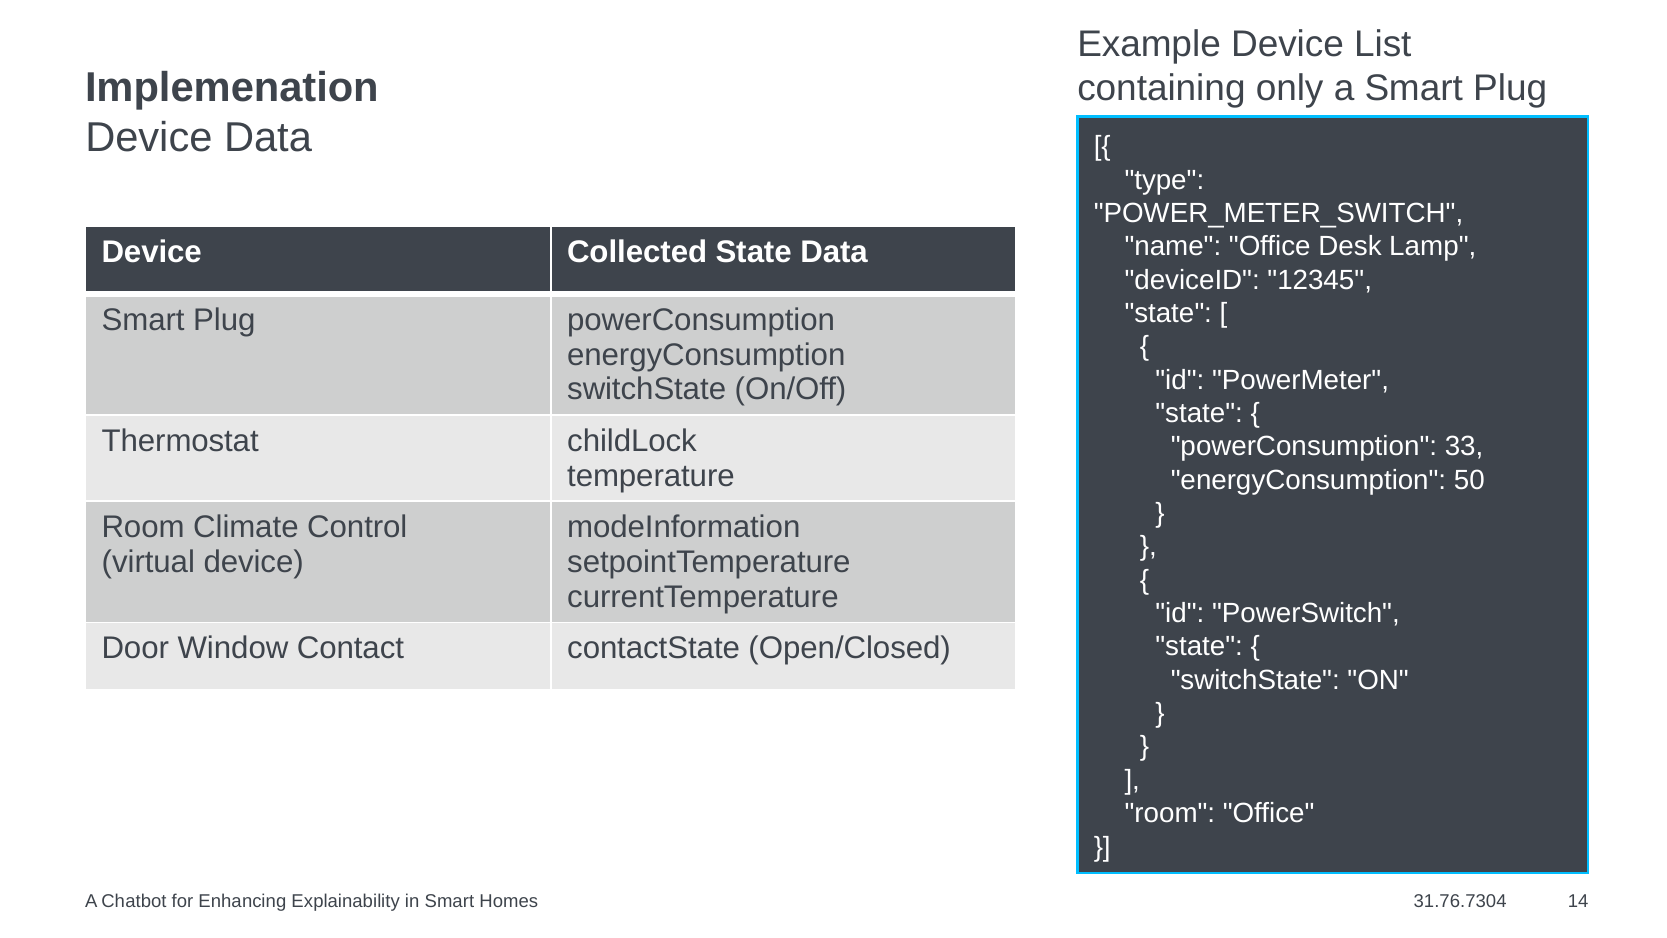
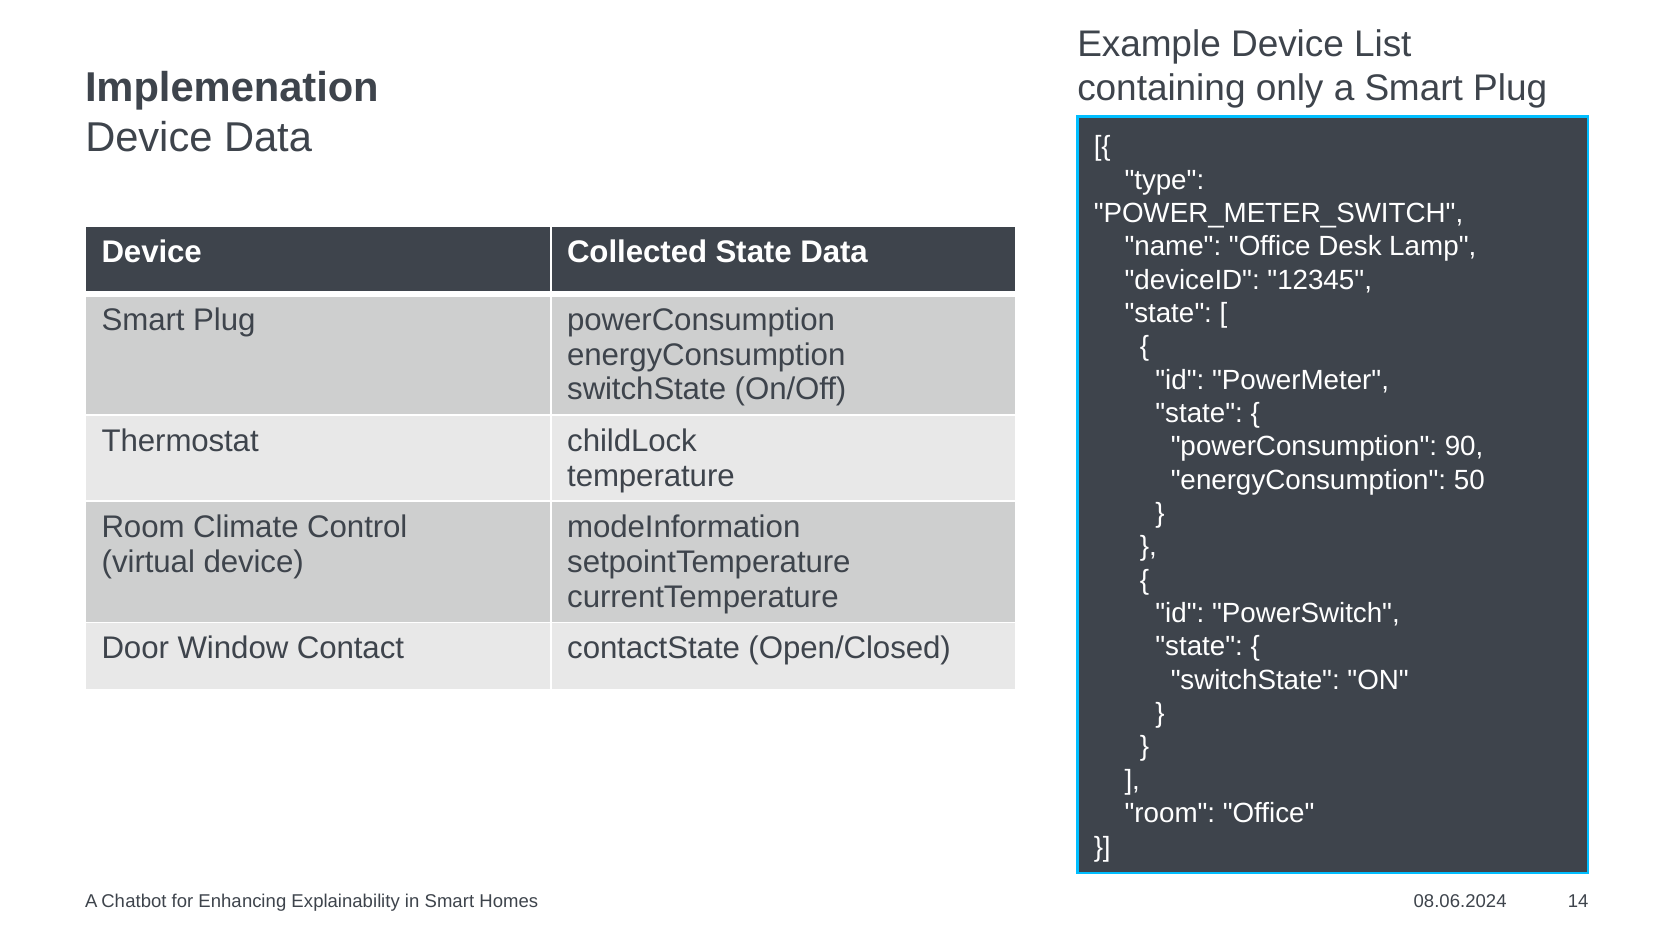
33: 33 -> 90
31.76.7304: 31.76.7304 -> 08.06.2024
